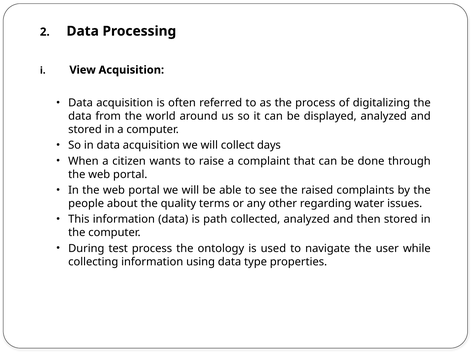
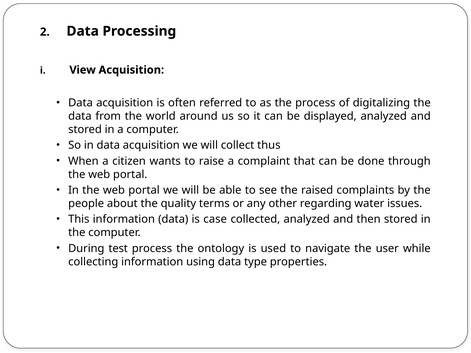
days: days -> thus
path: path -> case
